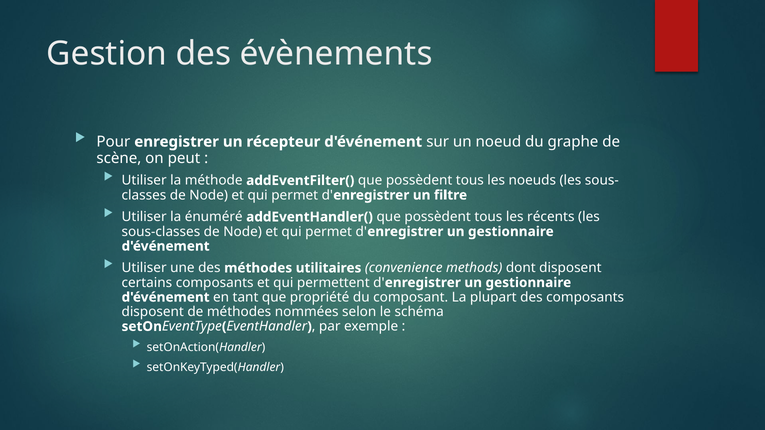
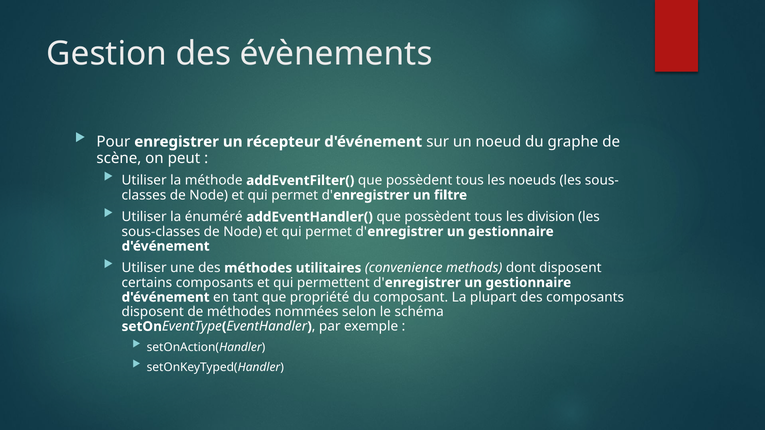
récents: récents -> division
